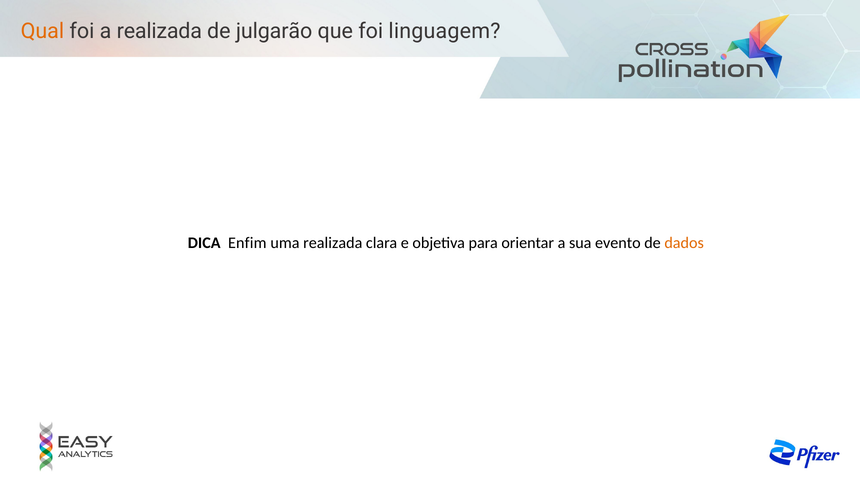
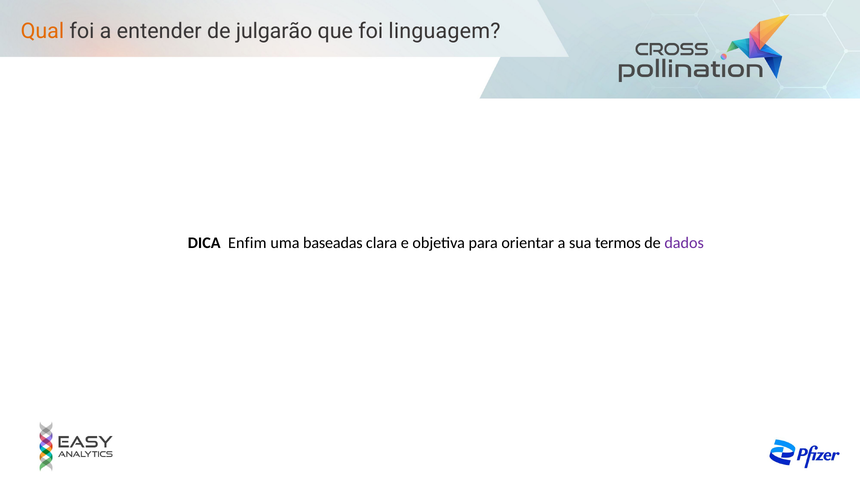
a realizada: realizada -> entender
uma realizada: realizada -> baseadas
evento: evento -> termos
dados colour: orange -> purple
